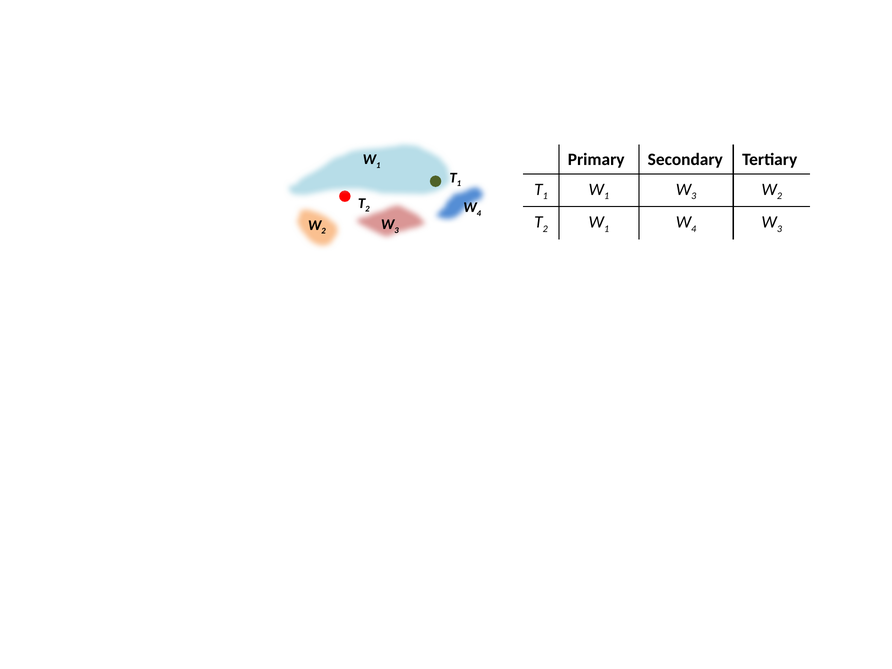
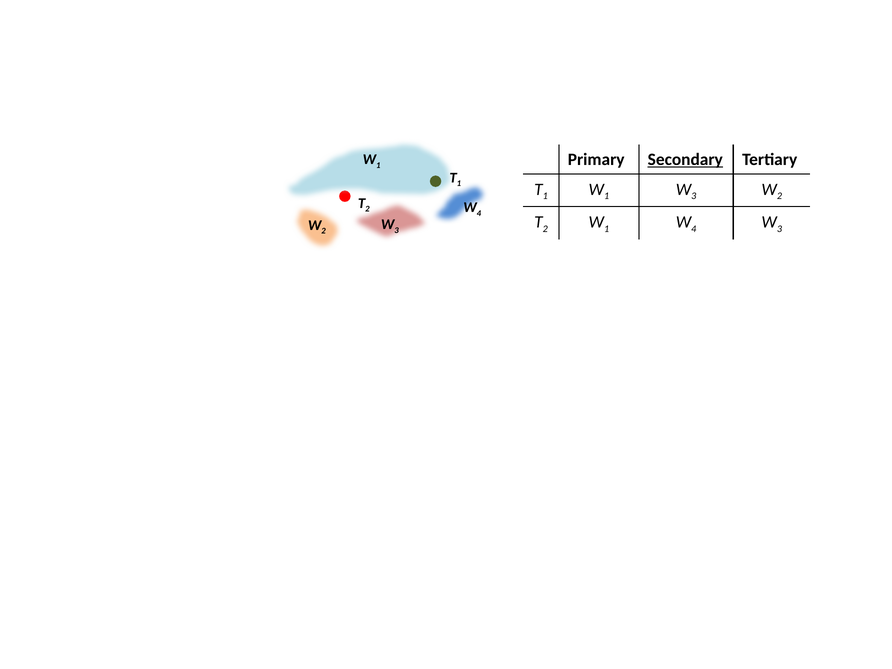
Secondary underline: none -> present
